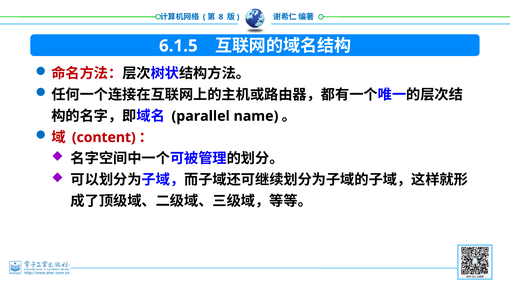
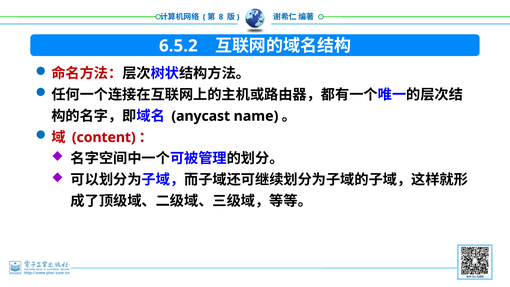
6.1.5: 6.1.5 -> 6.5.2
parallel: parallel -> anycast
